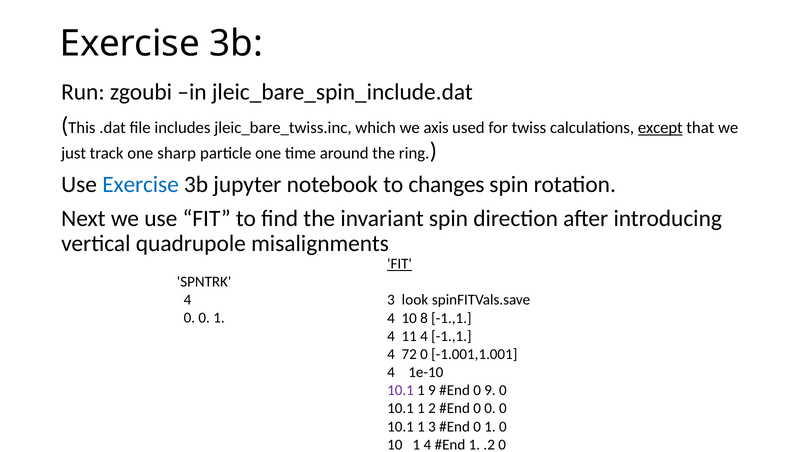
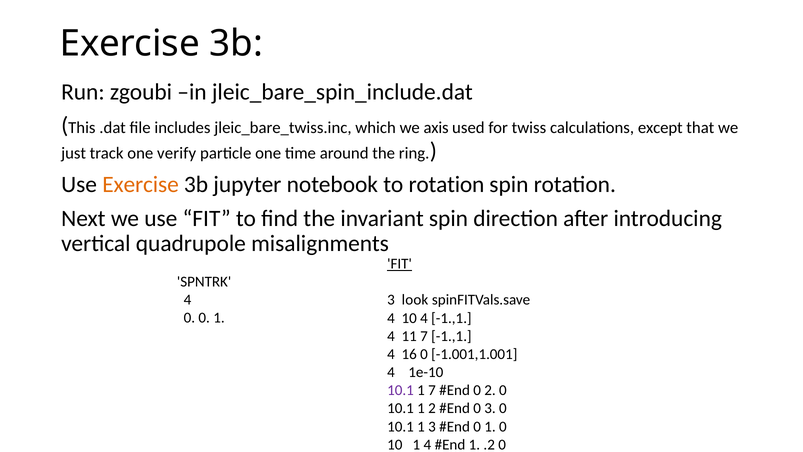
except underline: present -> none
sharp: sharp -> verify
Exercise at (141, 184) colour: blue -> orange
to changes: changes -> rotation
10 8: 8 -> 4
11 4: 4 -> 7
72: 72 -> 16
1 9: 9 -> 7
0 9: 9 -> 2
0 at (490, 408): 0 -> 3
